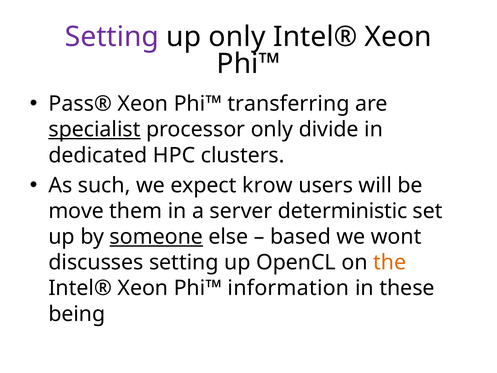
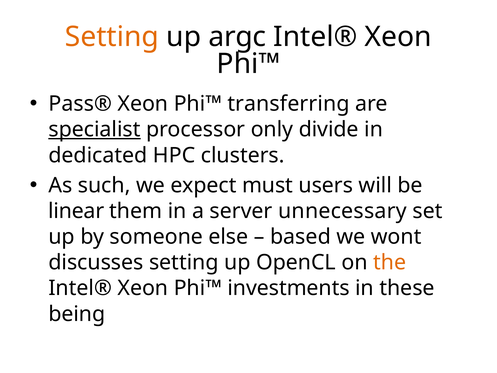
Setting at (112, 37) colour: purple -> orange
up only: only -> argc
krow: krow -> must
move: move -> linear
deterministic: deterministic -> unnecessary
someone underline: present -> none
information: information -> investments
